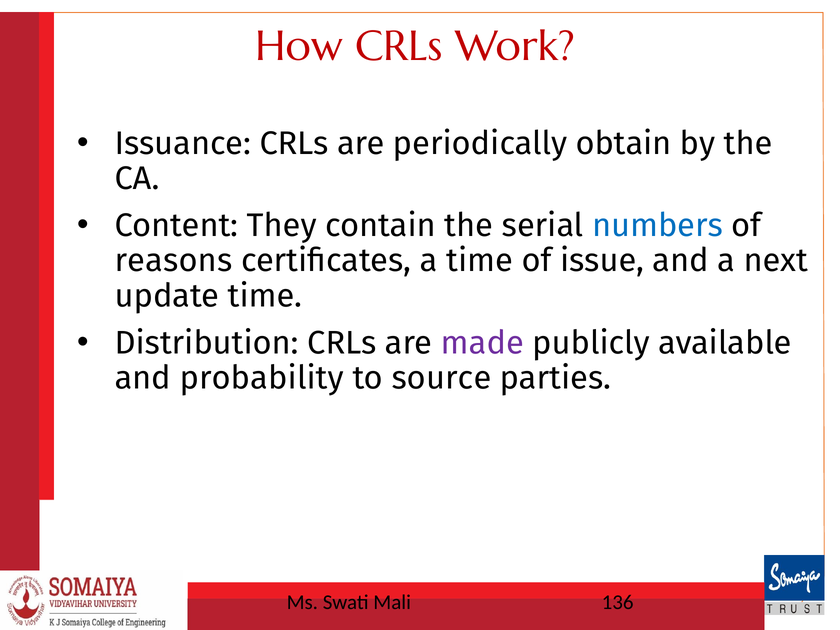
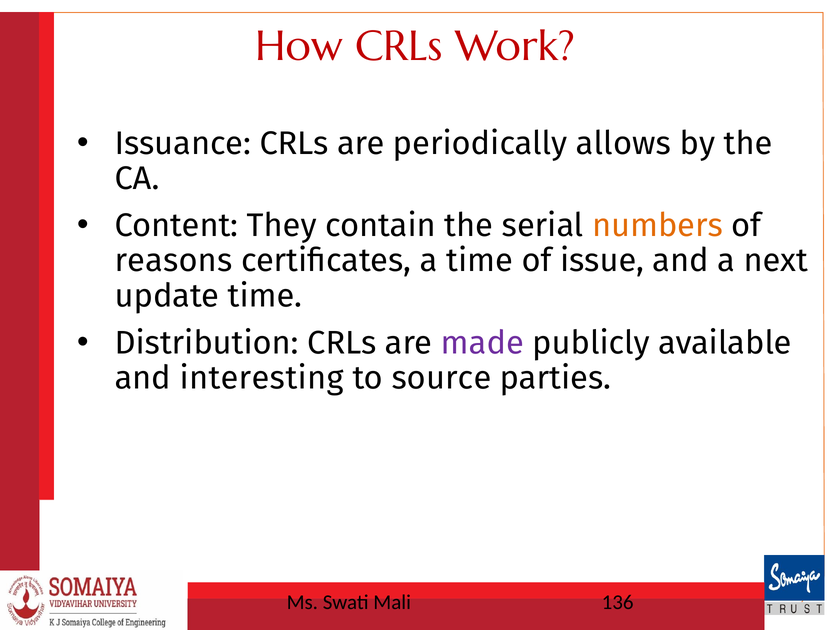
obtain: obtain -> allows
numbers colour: blue -> orange
probability: probability -> interesting
